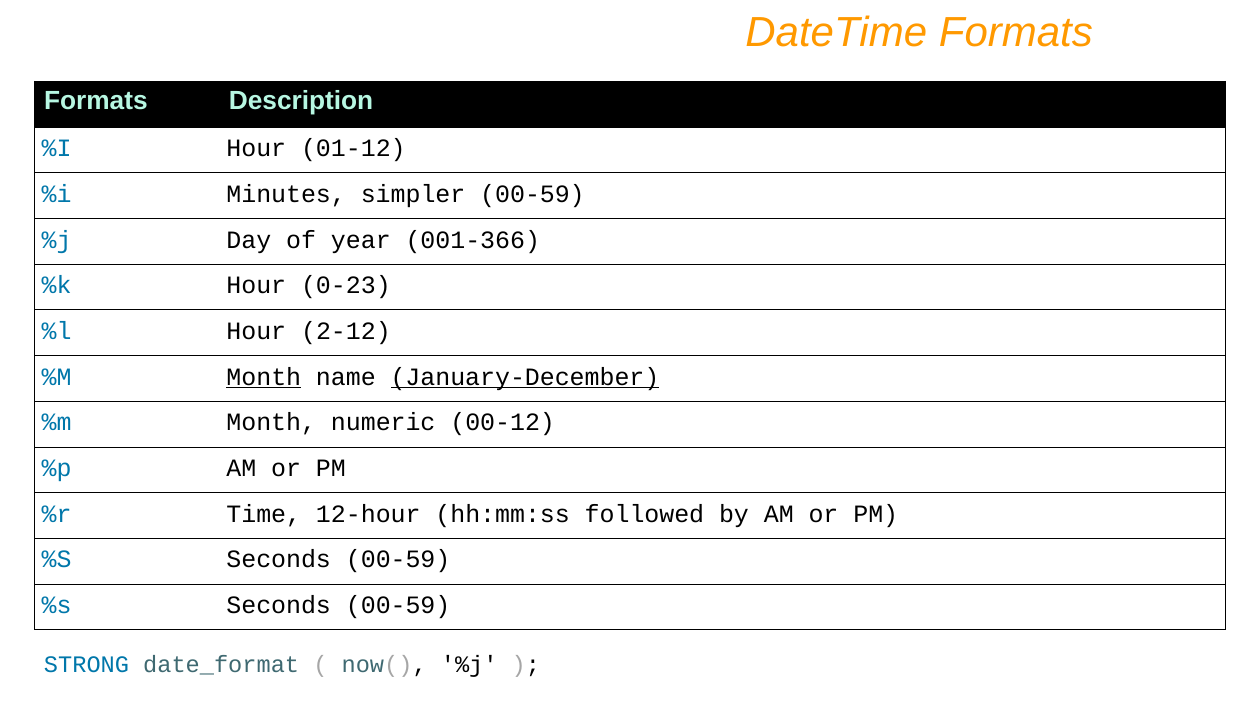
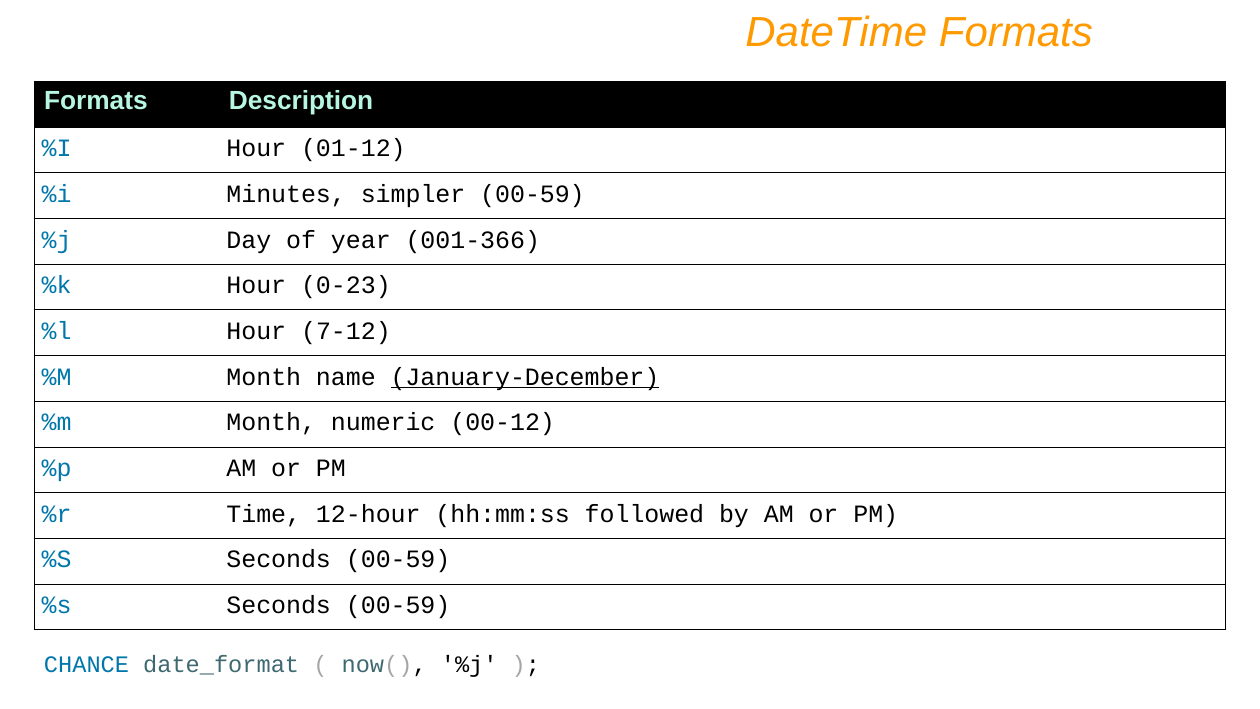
2-12: 2-12 -> 7-12
Month at (264, 377) underline: present -> none
STRONG: STRONG -> CHANCE
